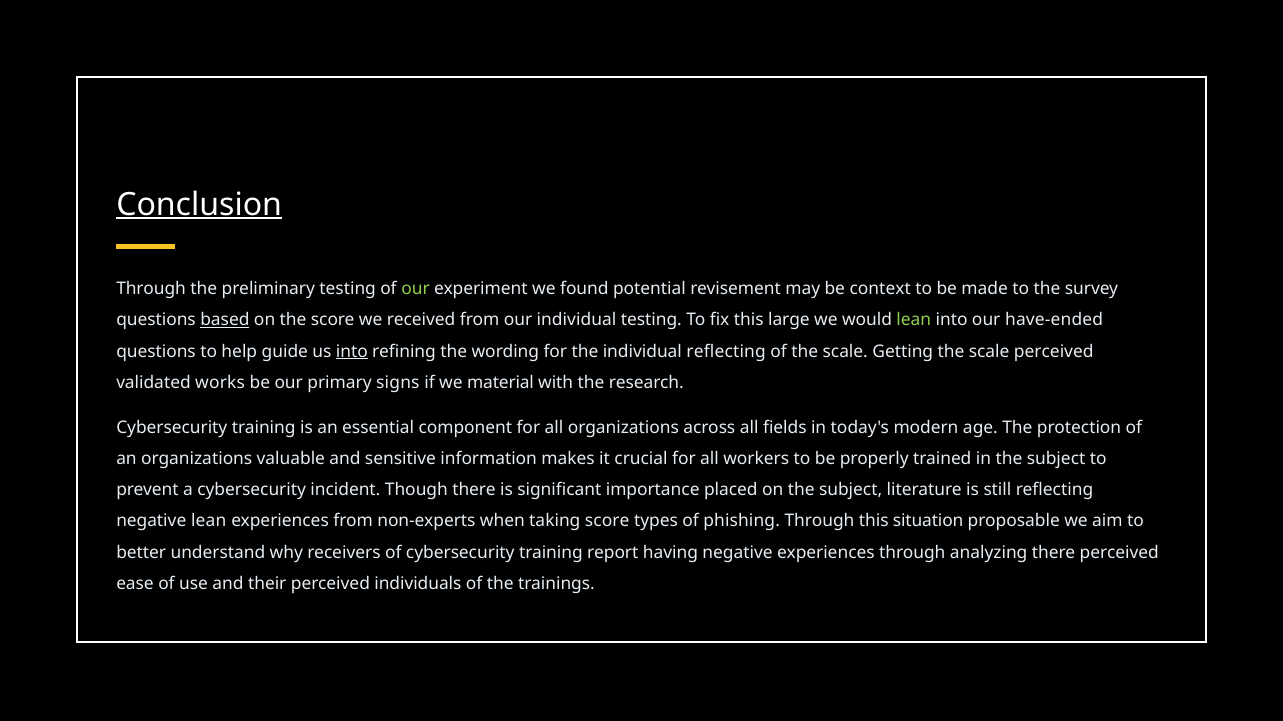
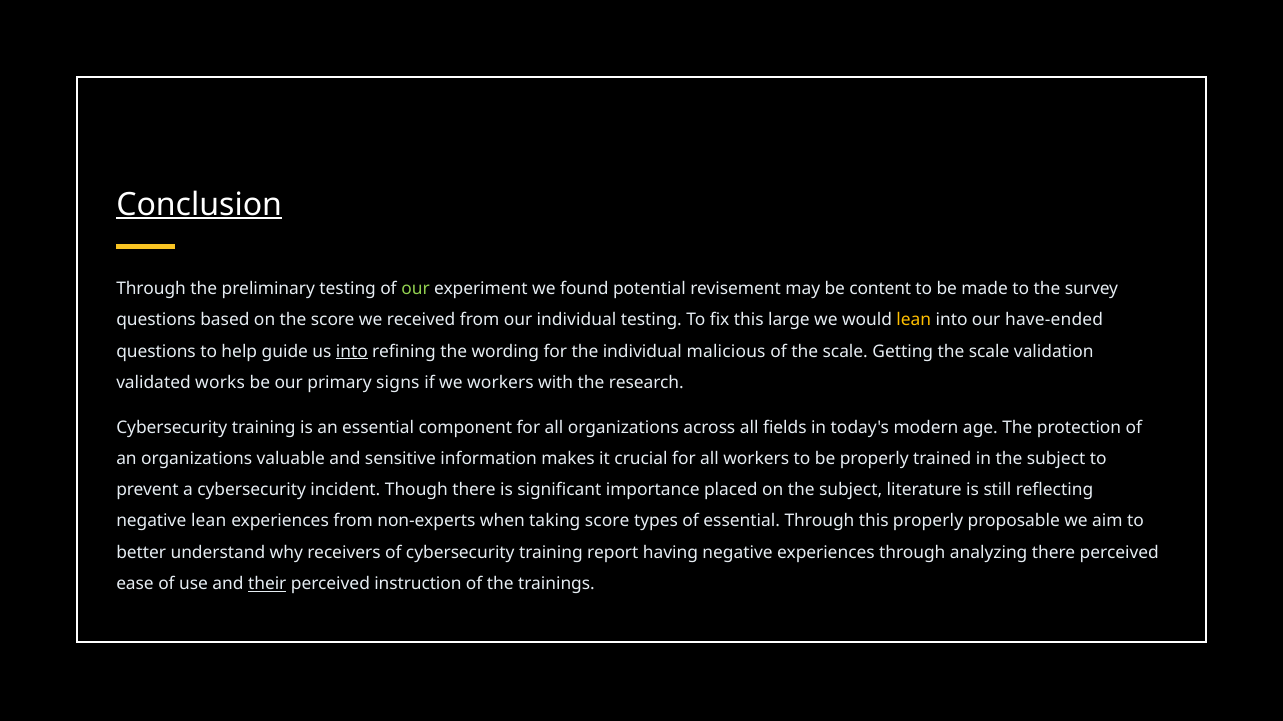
context: context -> content
based underline: present -> none
lean at (914, 321) colour: light green -> yellow
individual reflecting: reflecting -> malicious
scale perceived: perceived -> validation
we material: material -> workers
of phishing: phishing -> essential
this situation: situation -> properly
their underline: none -> present
individuals: individuals -> instruction
